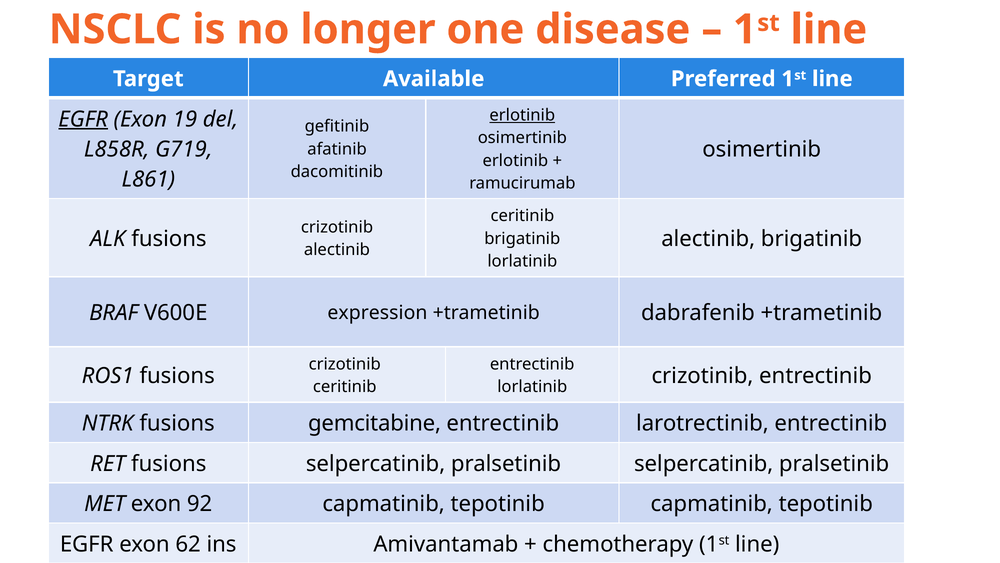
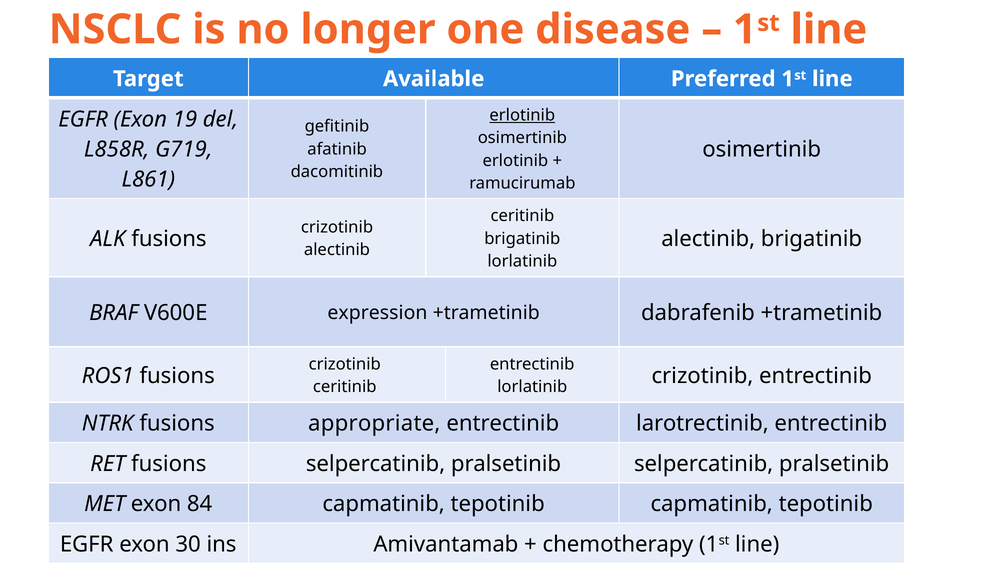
EGFR at (83, 119) underline: present -> none
gemcitabine: gemcitabine -> appropriate
92: 92 -> 84
62: 62 -> 30
